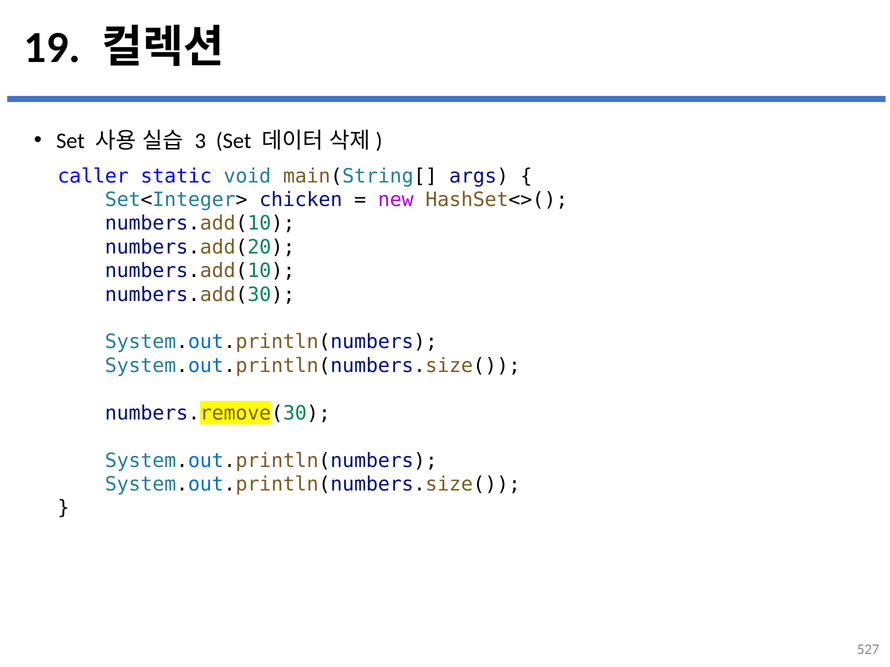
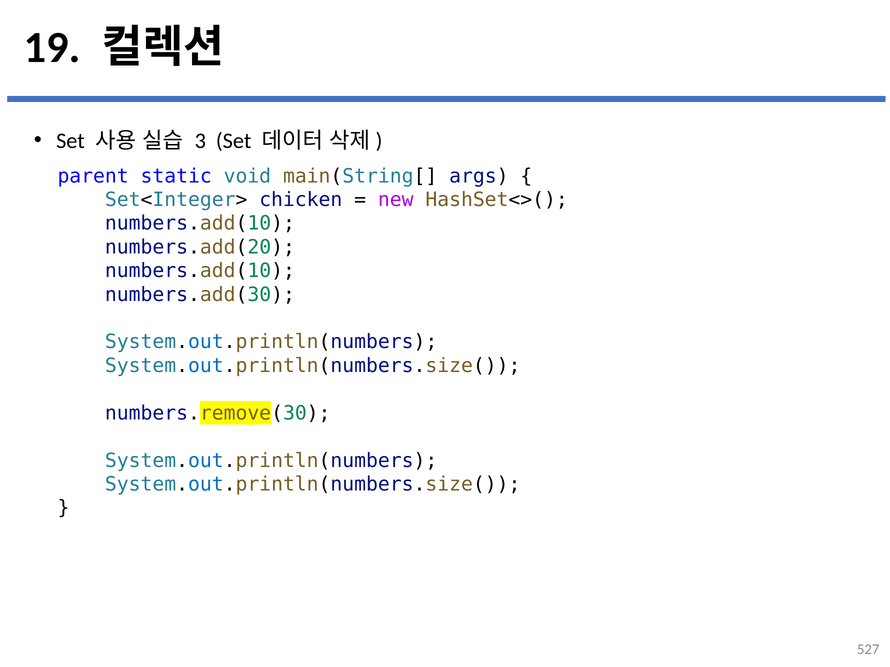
caller: caller -> parent
